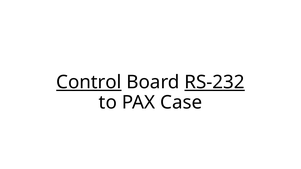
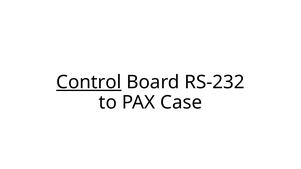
RS-232 underline: present -> none
